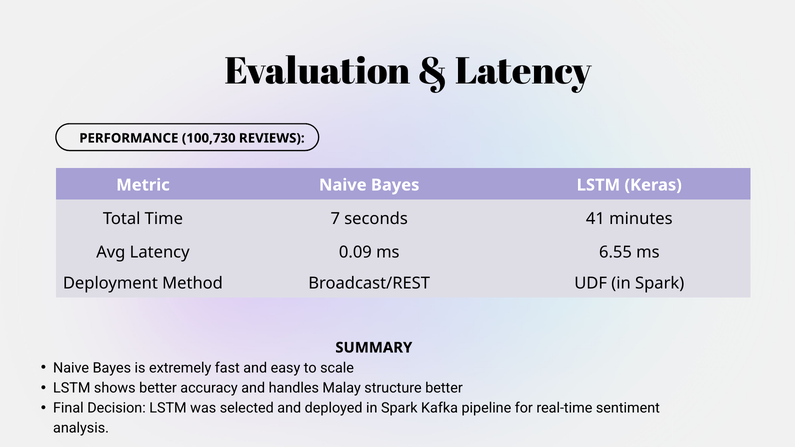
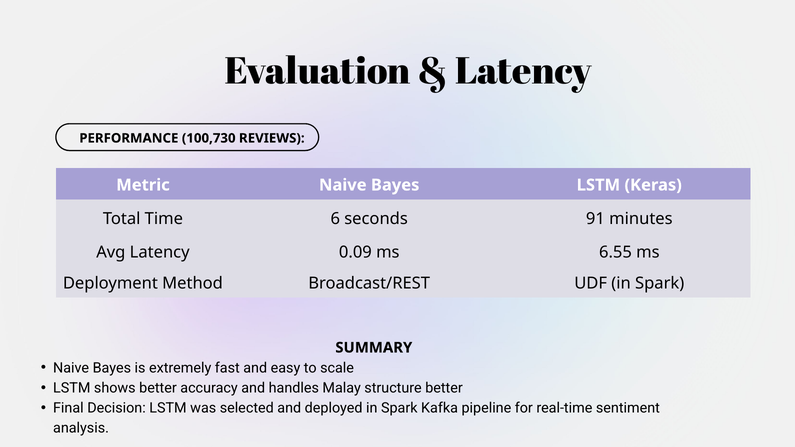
7: 7 -> 6
41: 41 -> 91
